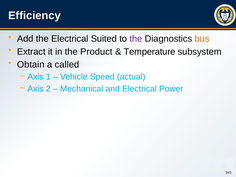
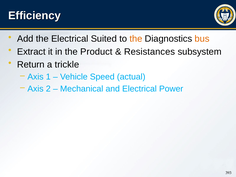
the at (136, 39) colour: purple -> orange
Temperature: Temperature -> Resistances
Obtain: Obtain -> Return
called: called -> trickle
